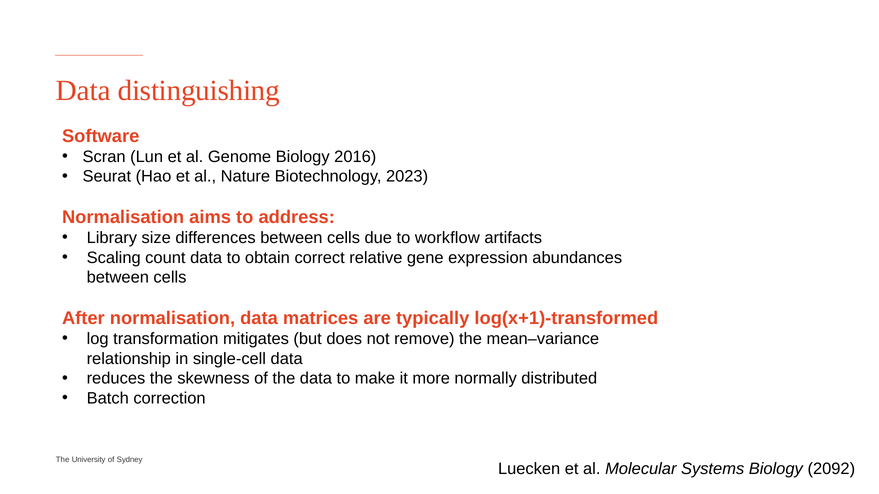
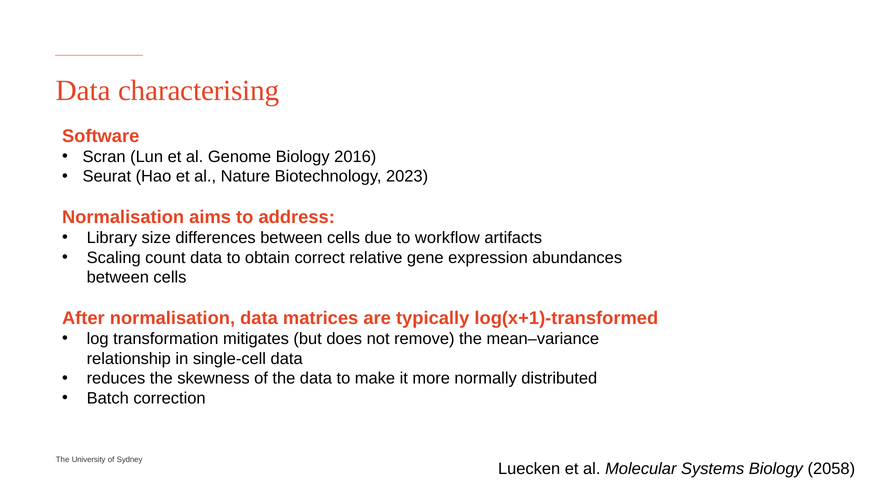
distinguishing: distinguishing -> characterising
2092: 2092 -> 2058
